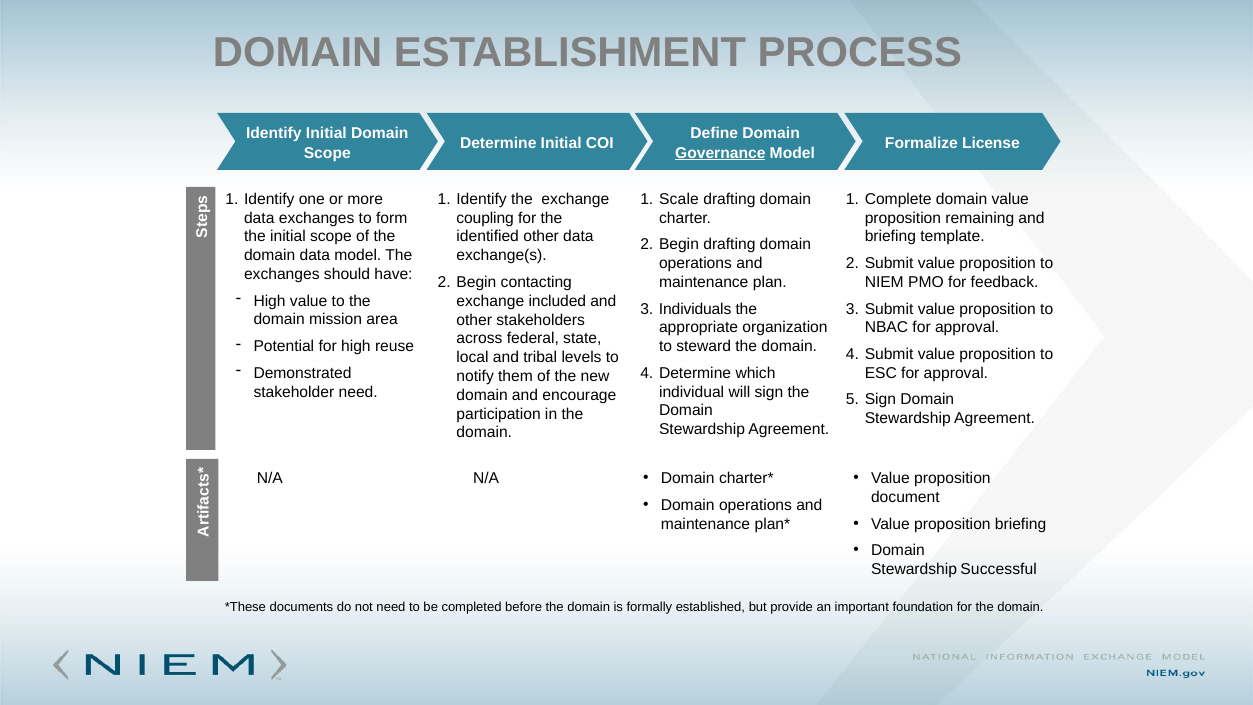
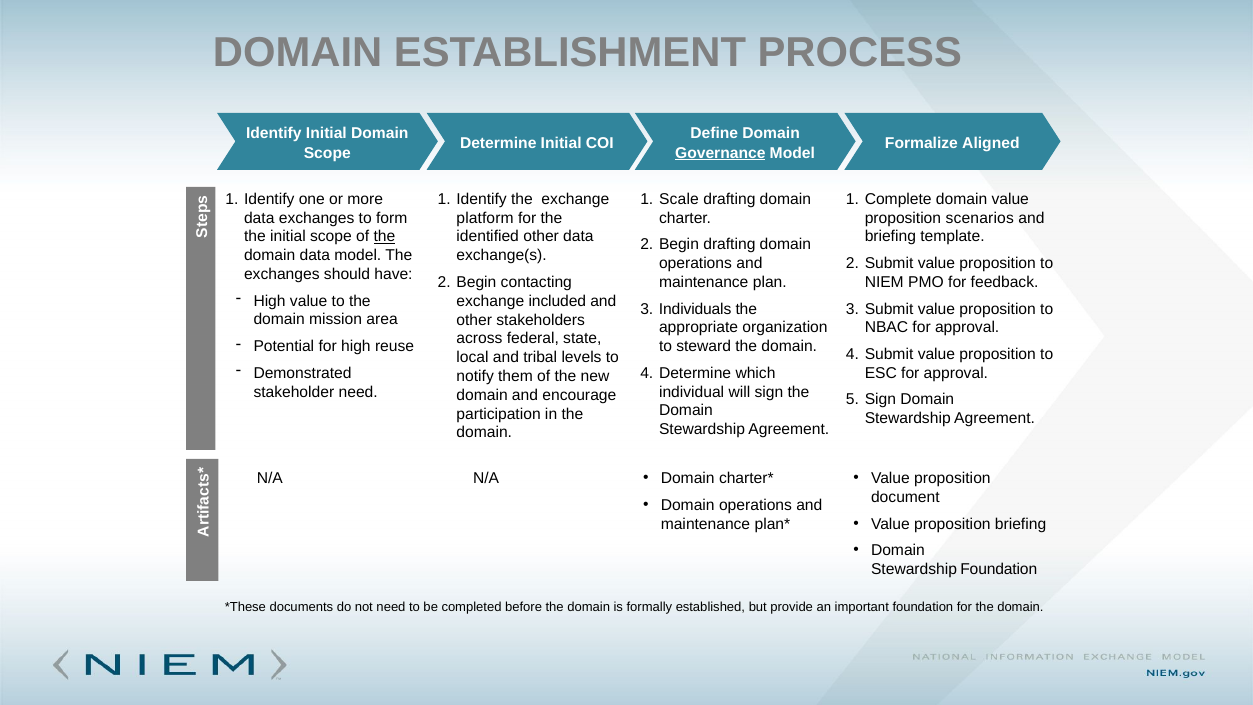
License: License -> Aligned
remaining: remaining -> scenarios
coupling: coupling -> platform
the at (384, 237) underline: none -> present
Stewardship Successful: Successful -> Foundation
